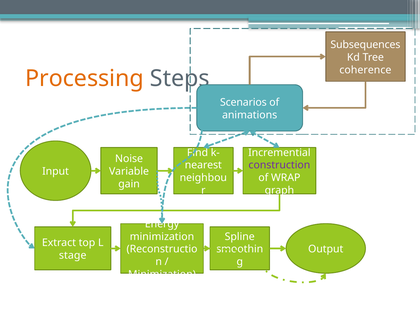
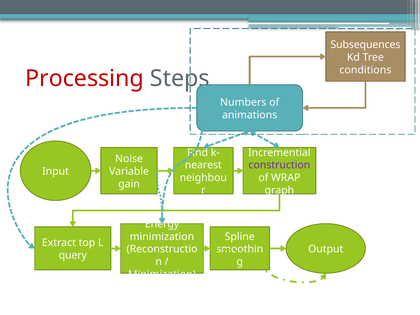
coherence: coherence -> conditions
Processing colour: orange -> red
Scenarios: Scenarios -> Numbers
stage: stage -> query
